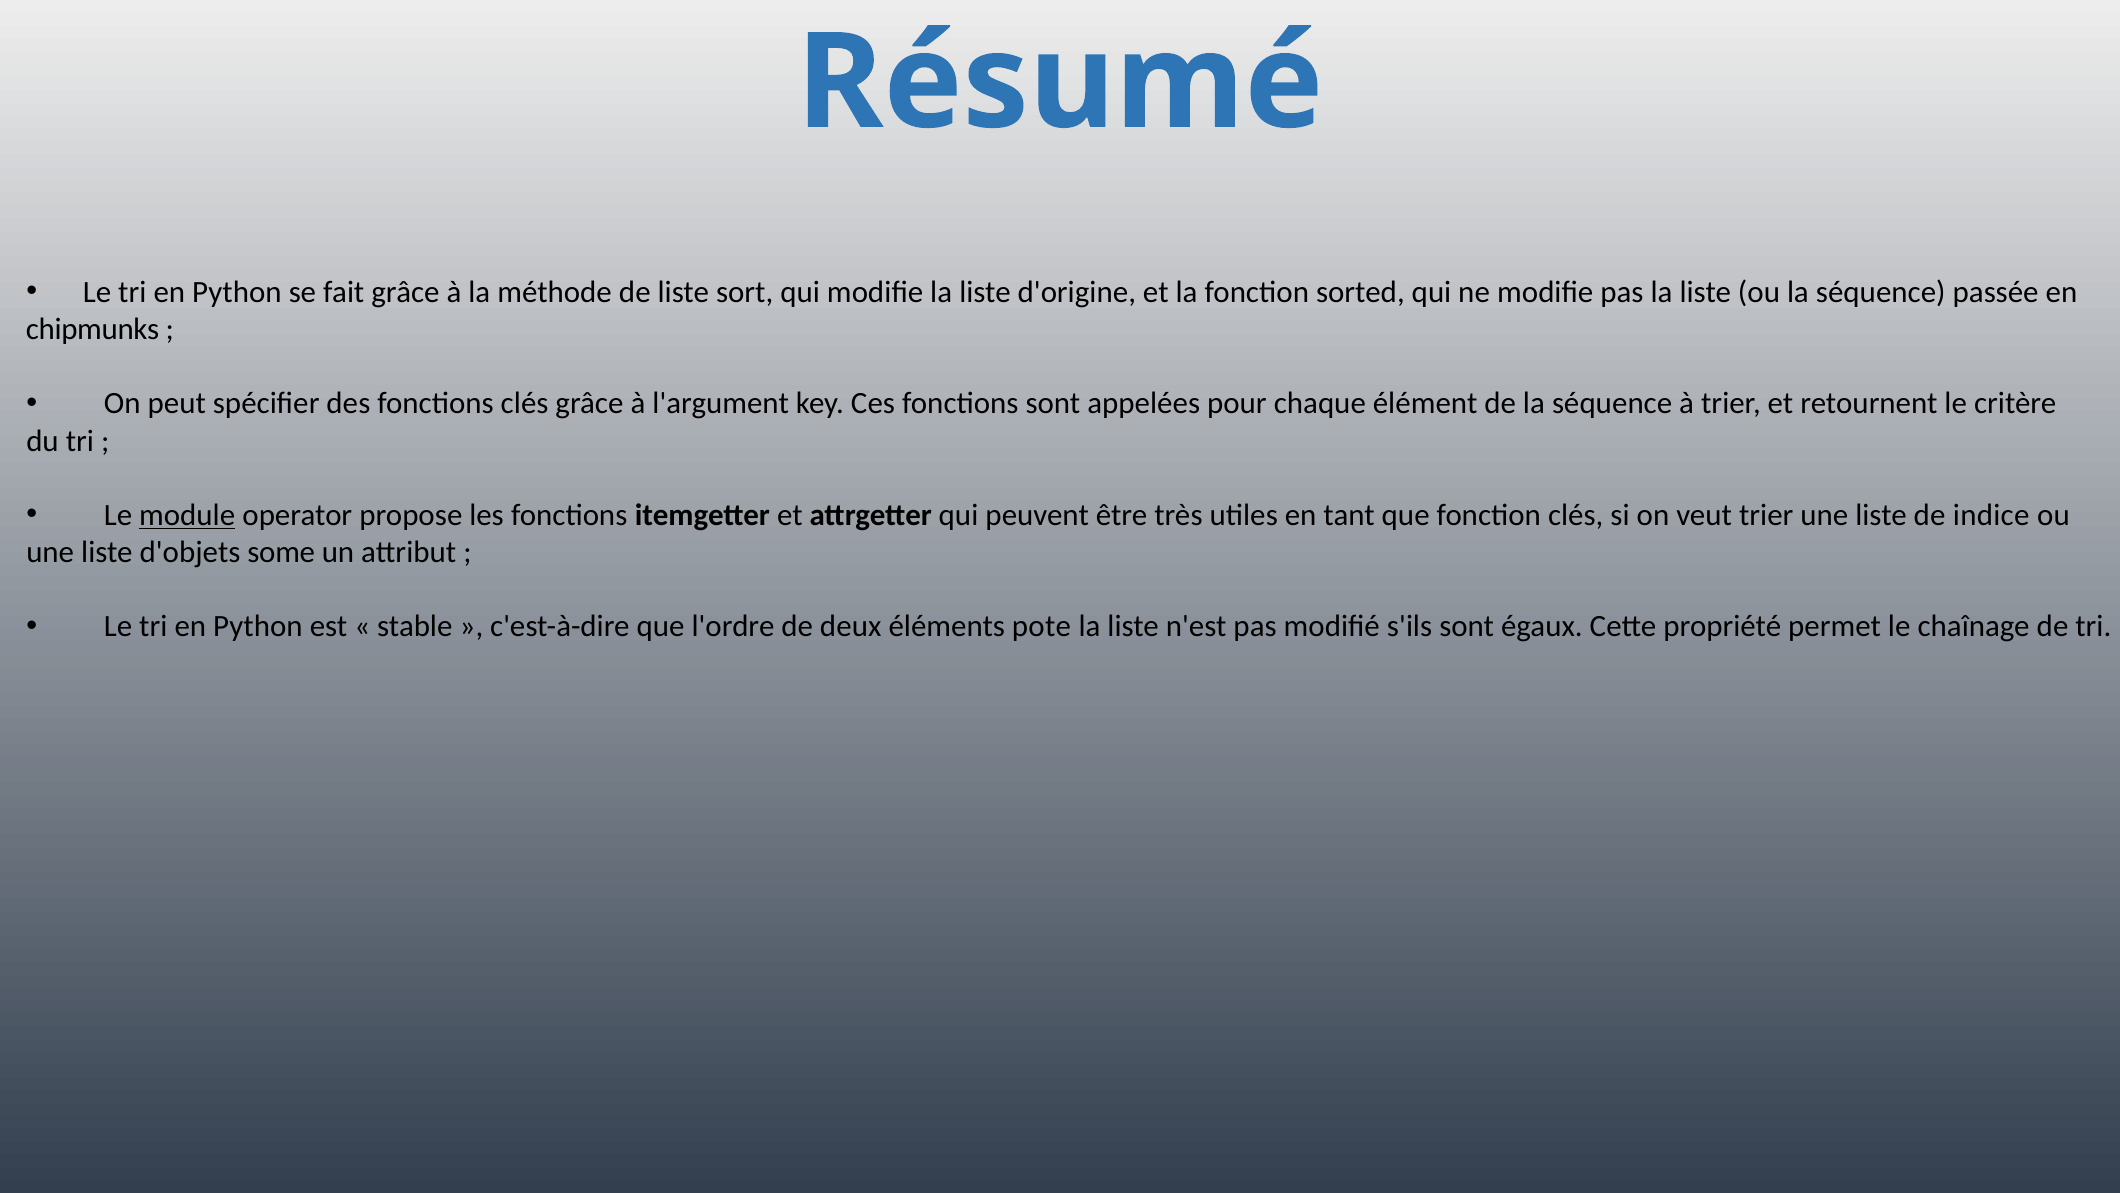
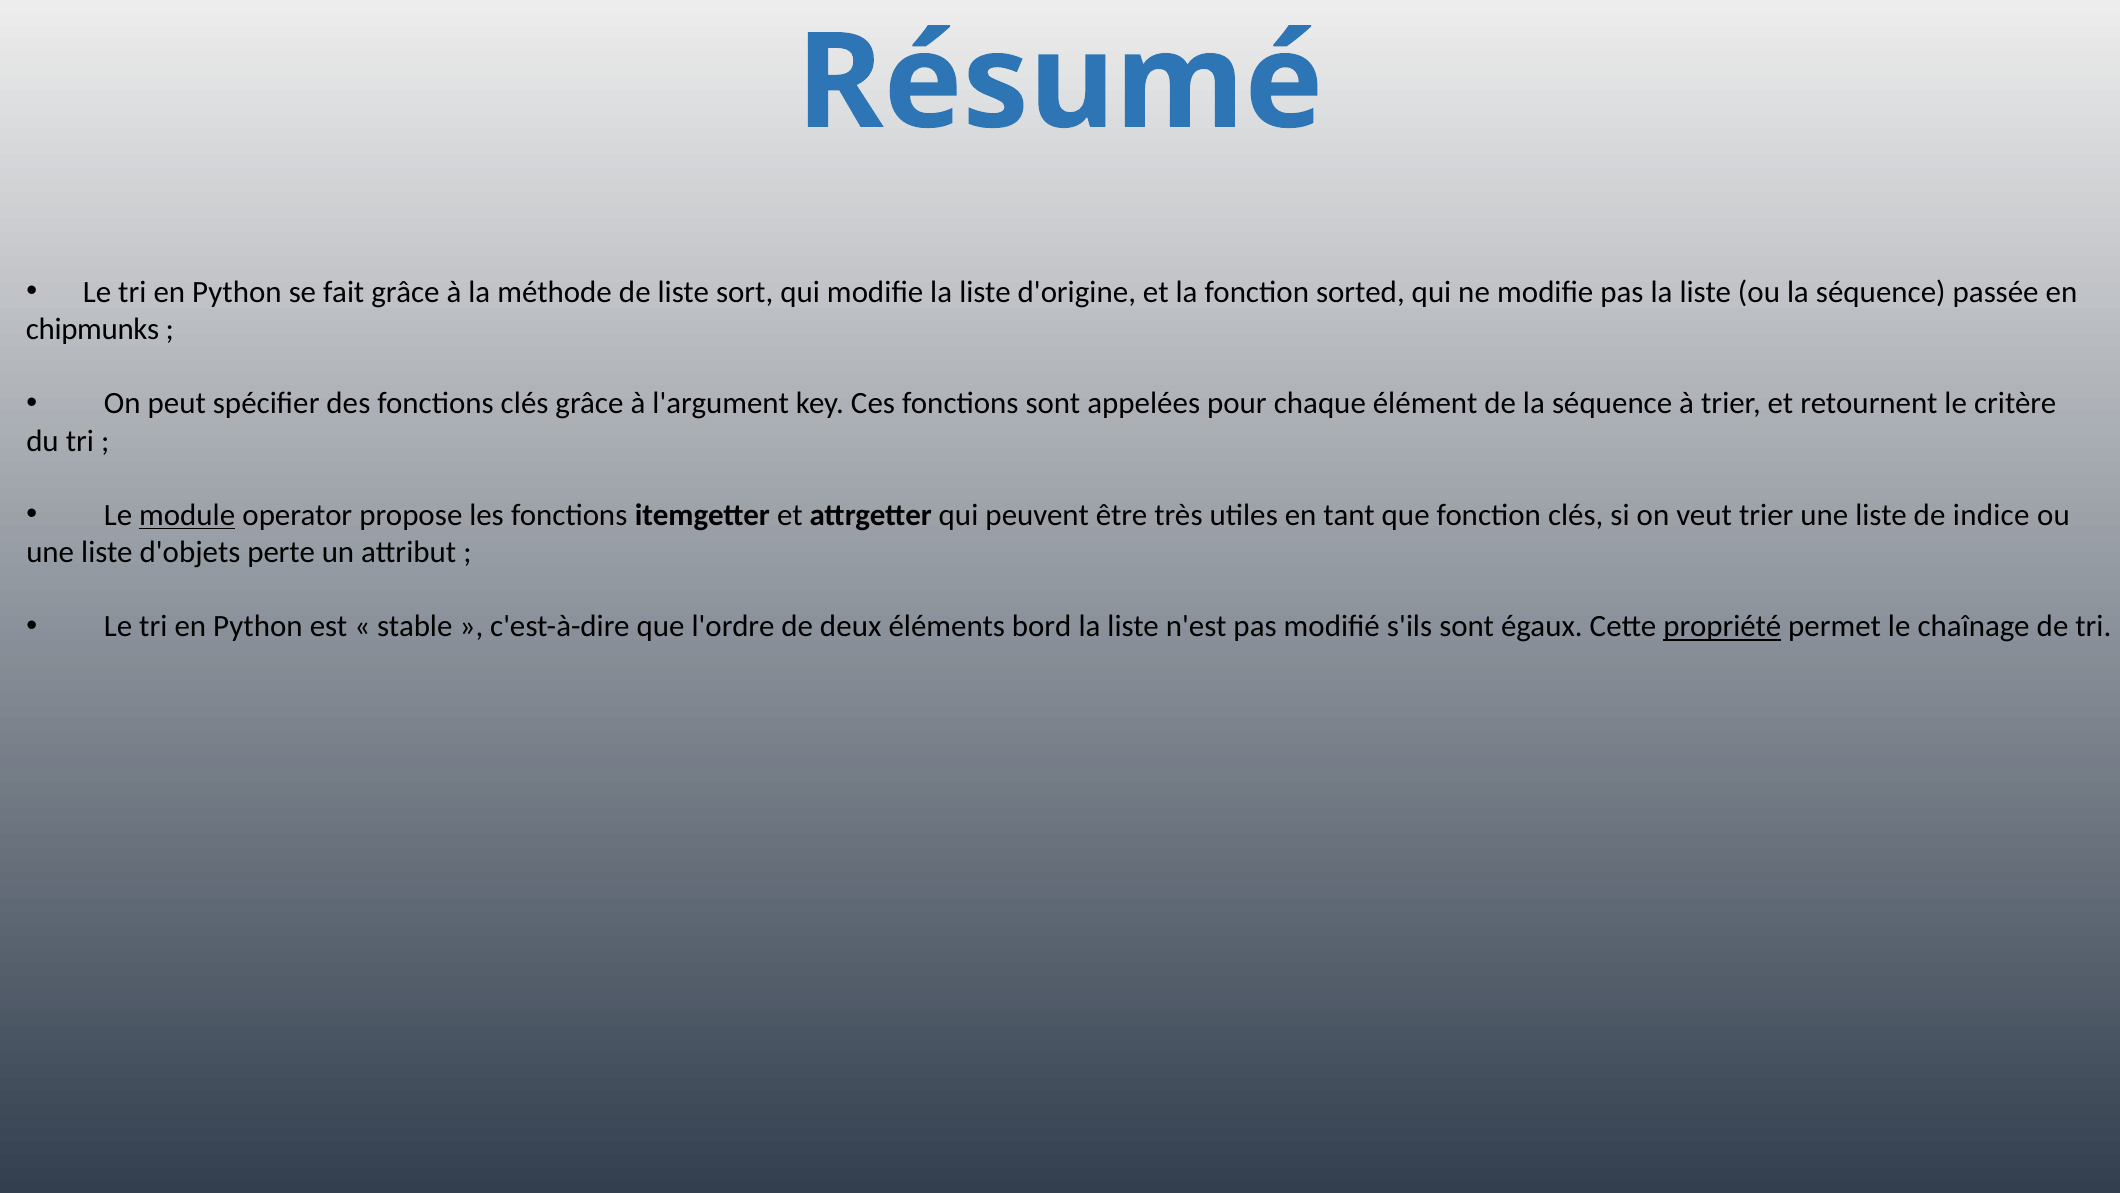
some: some -> perte
pote: pote -> bord
propriété underline: none -> present
